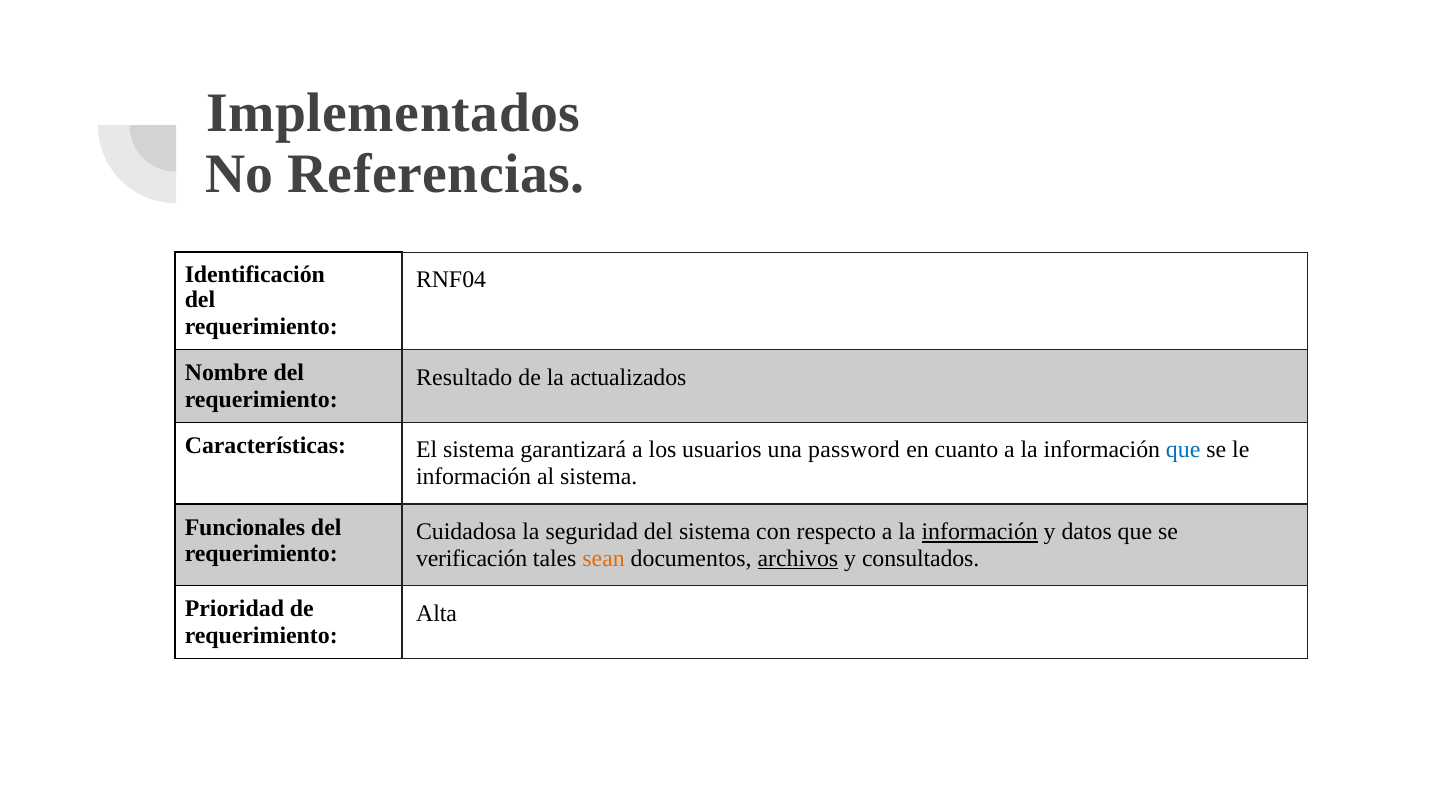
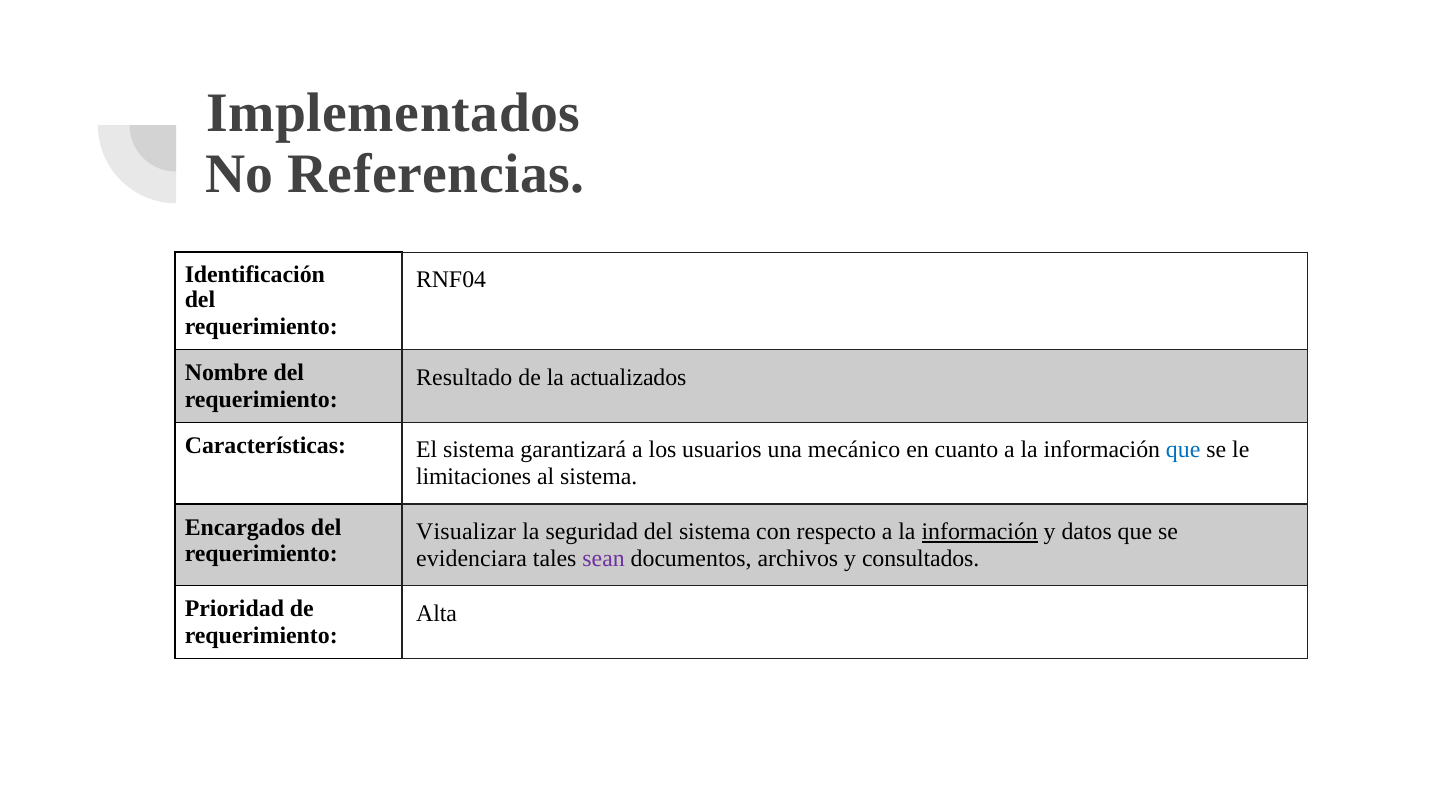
password: password -> mecánico
información at (474, 477): información -> limitaciones
Funcionales: Funcionales -> Encargados
Cuidadosa: Cuidadosa -> Visualizar
verificación: verificación -> evidenciara
sean colour: orange -> purple
archivos underline: present -> none
